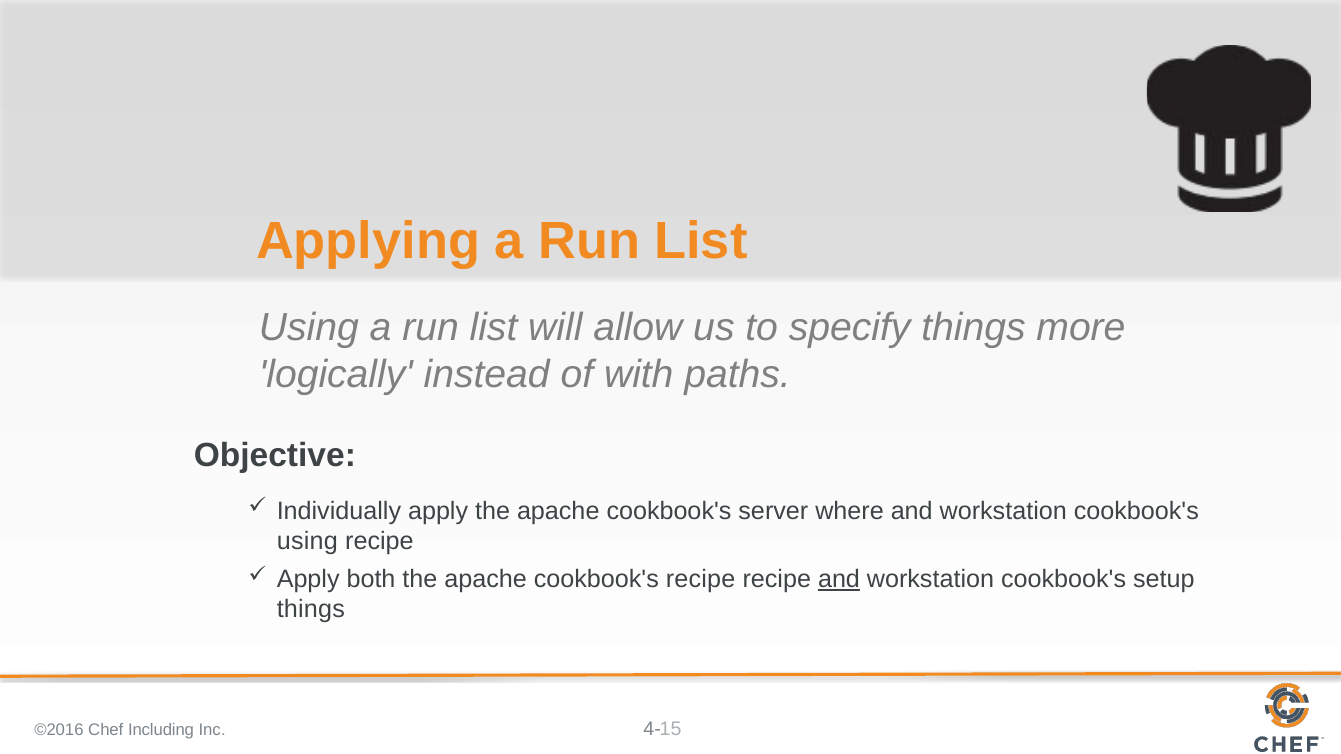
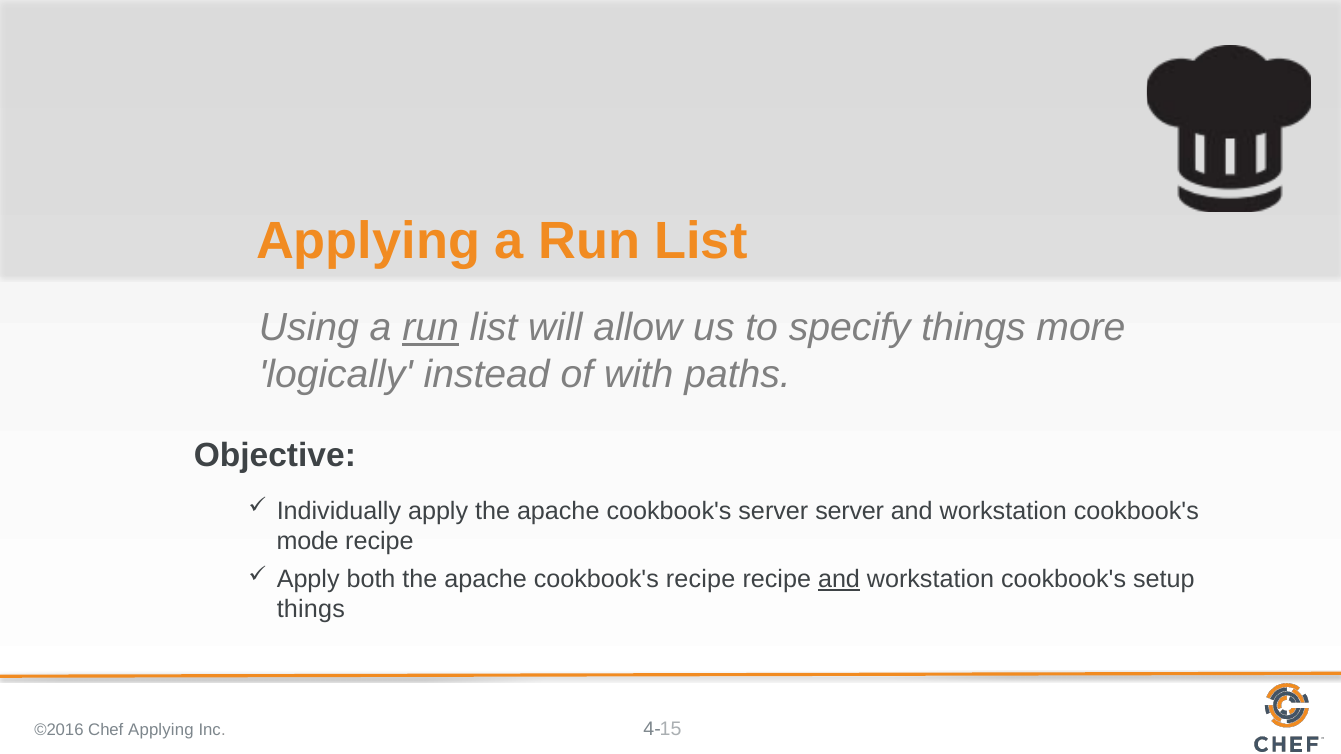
run at (431, 328) underline: none -> present
server where: where -> server
using at (307, 541): using -> mode
Chef Including: Including -> Applying
